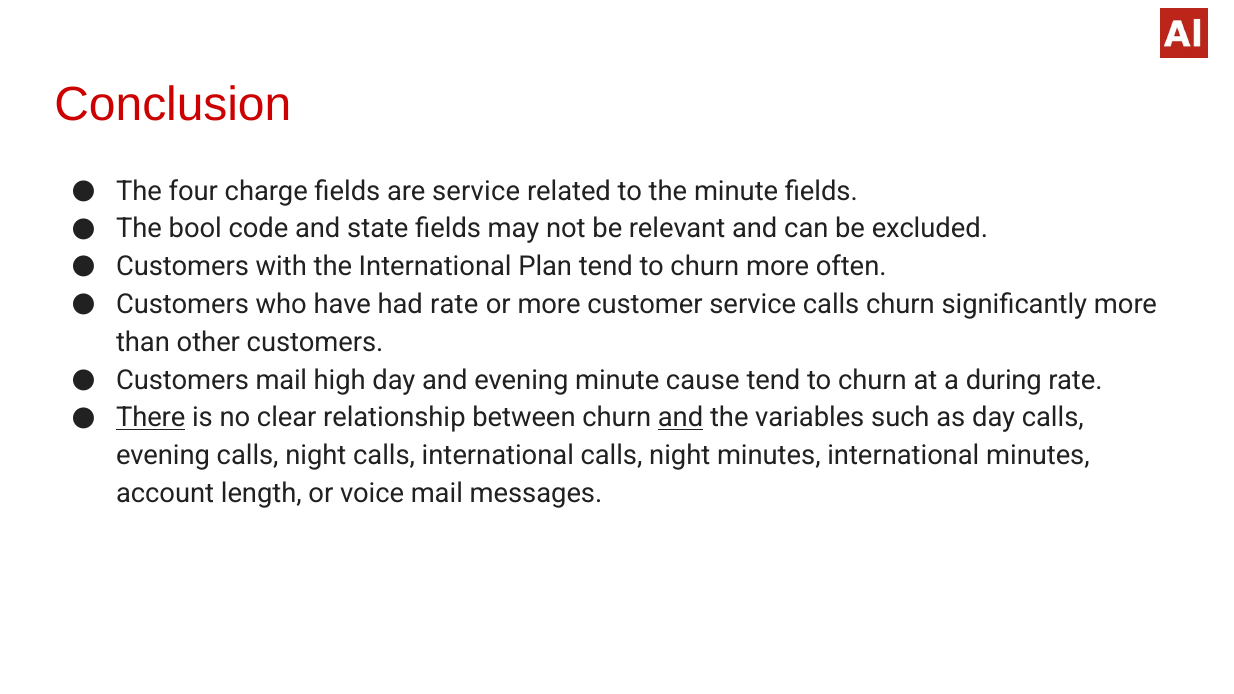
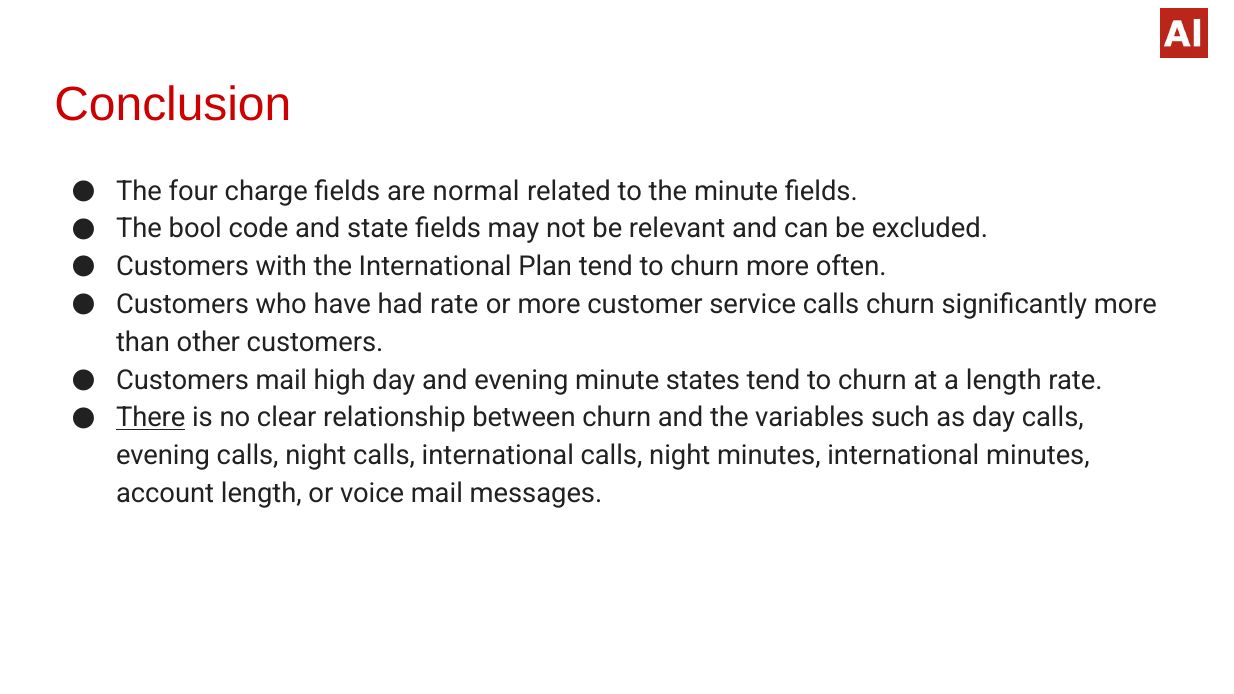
are service: service -> normal
cause: cause -> states
a during: during -> length
and at (681, 418) underline: present -> none
